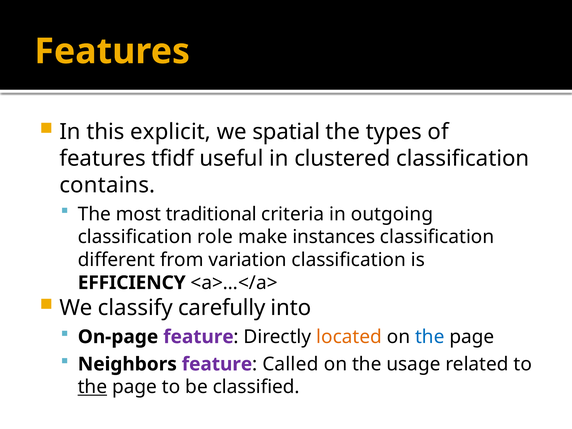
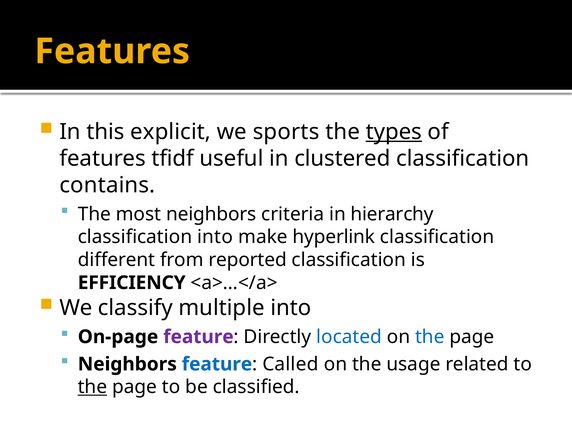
spatial: spatial -> sports
types underline: none -> present
most traditional: traditional -> neighbors
outgoing: outgoing -> hierarchy
classification role: role -> into
instances: instances -> hyperlink
variation: variation -> reported
carefully: carefully -> multiple
located colour: orange -> blue
feature at (217, 364) colour: purple -> blue
